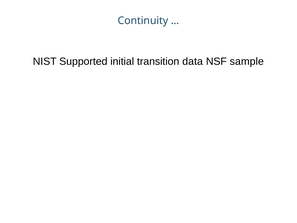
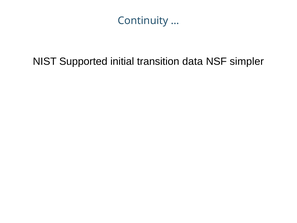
sample: sample -> simpler
